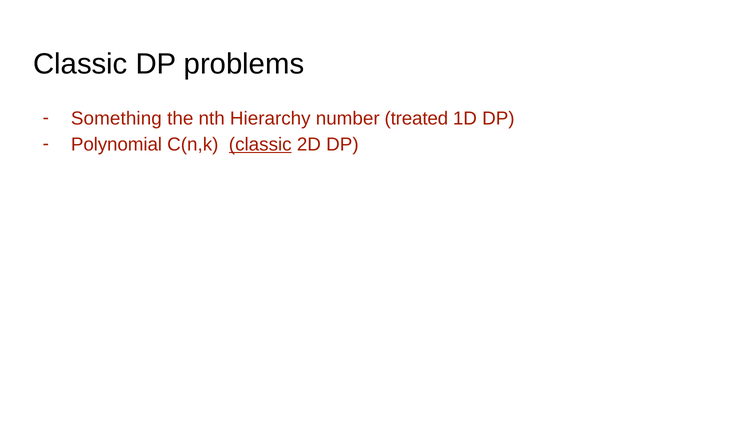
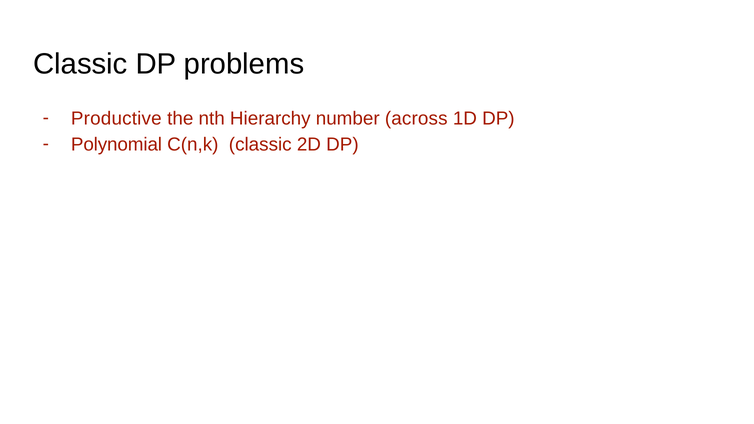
Something: Something -> Productive
treated: treated -> across
classic at (260, 145) underline: present -> none
